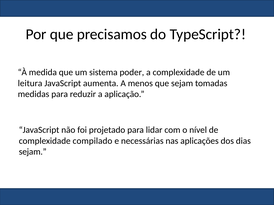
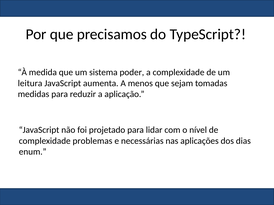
compilado: compilado -> problemas
sejam at (33, 152): sejam -> enum
